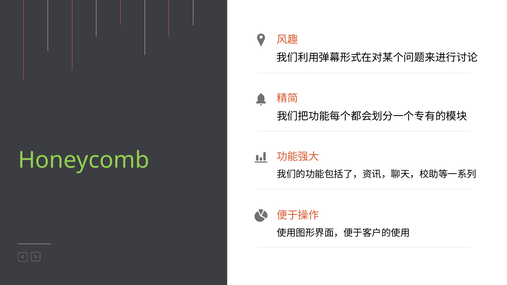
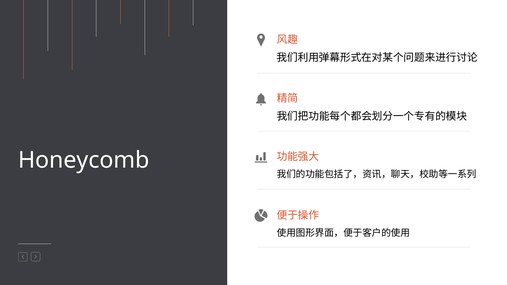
Honeycomb colour: light green -> white
